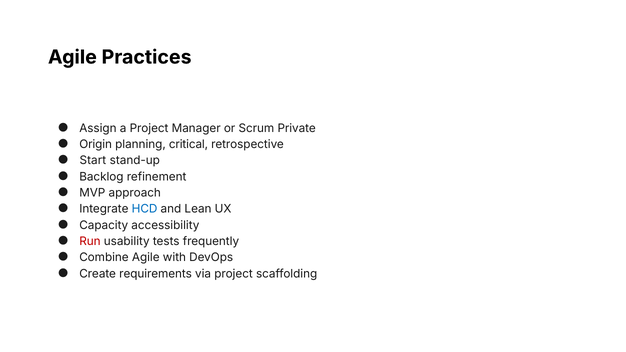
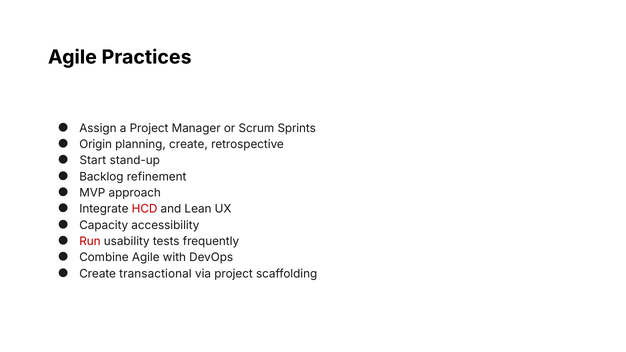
Private: Private -> Sprints
planning critical: critical -> create
HCD colour: blue -> red
requirements: requirements -> transactional
